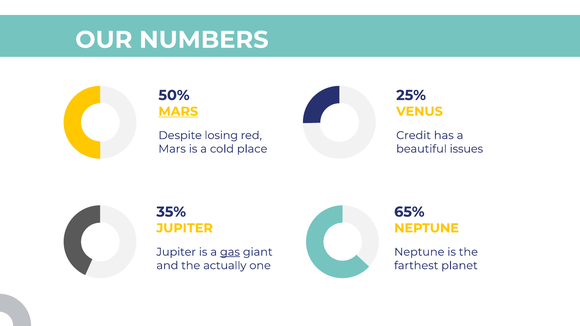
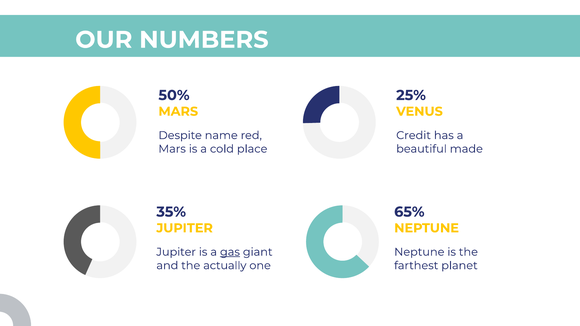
MARS at (178, 112) underline: present -> none
losing: losing -> name
issues: issues -> made
